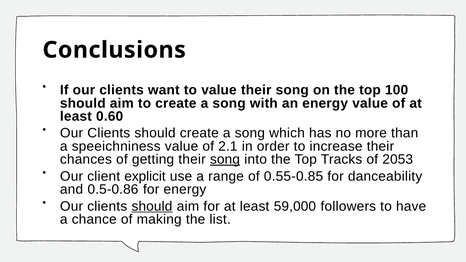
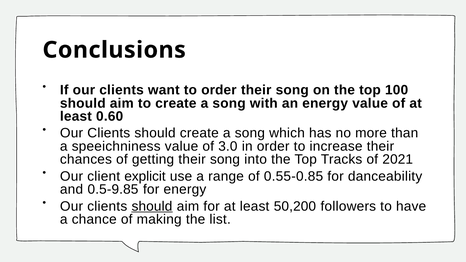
to value: value -> order
2.1: 2.1 -> 3.0
song at (225, 159) underline: present -> none
2053: 2053 -> 2021
0.5-0.86: 0.5-0.86 -> 0.5-9.85
59,000: 59,000 -> 50,200
